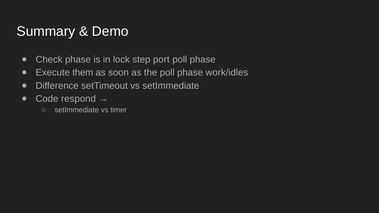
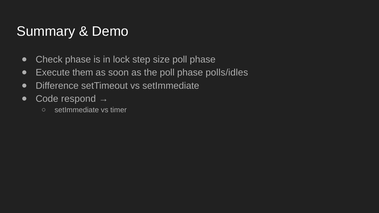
port: port -> size
work/idles: work/idles -> polls/idles
